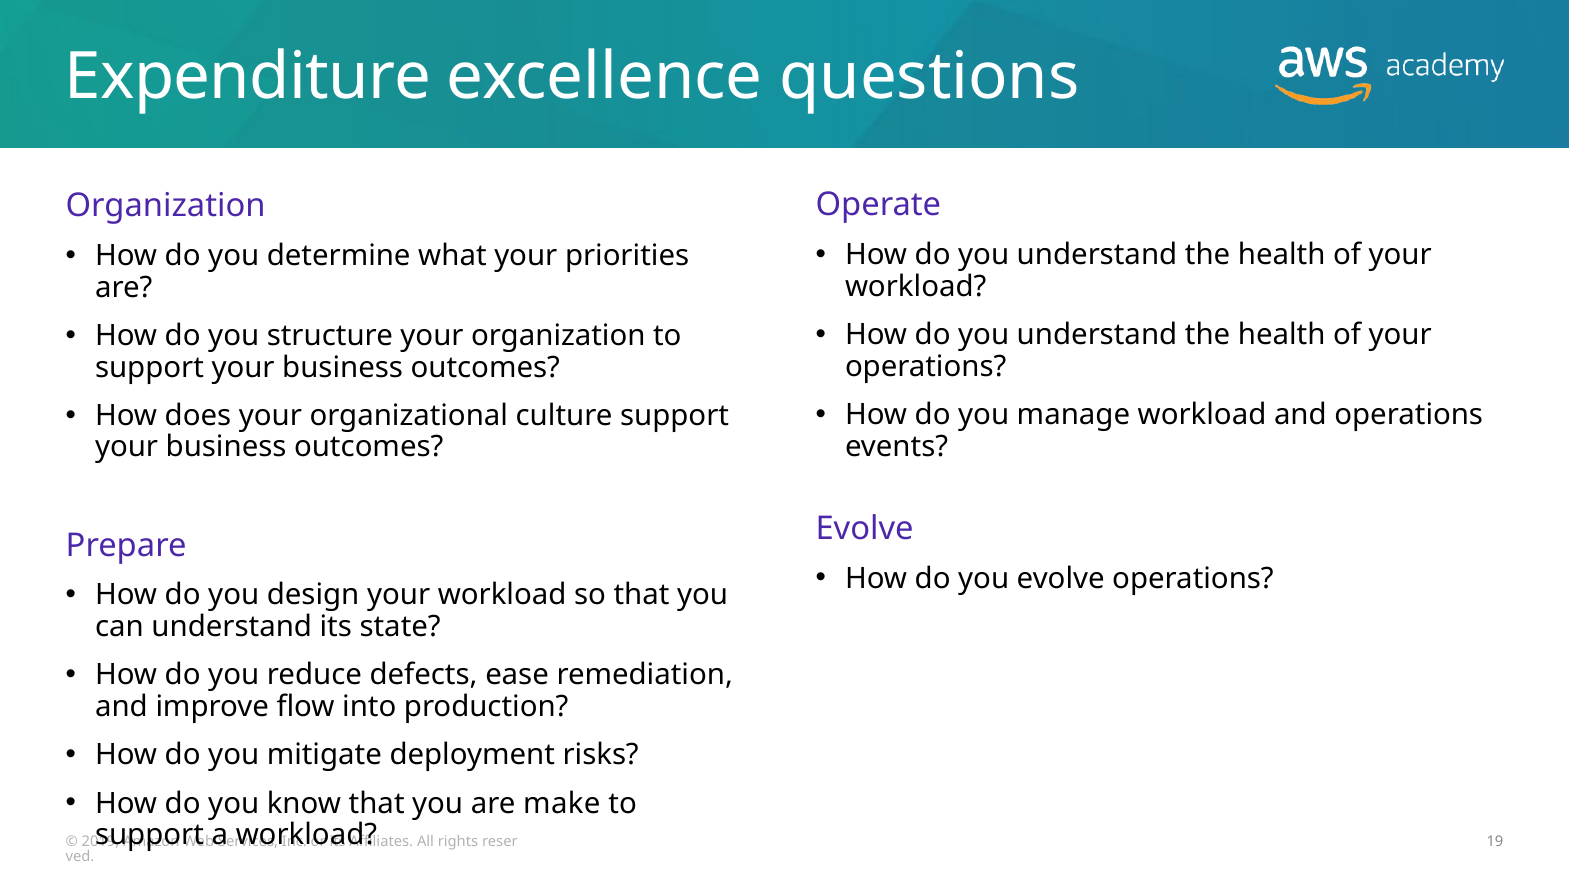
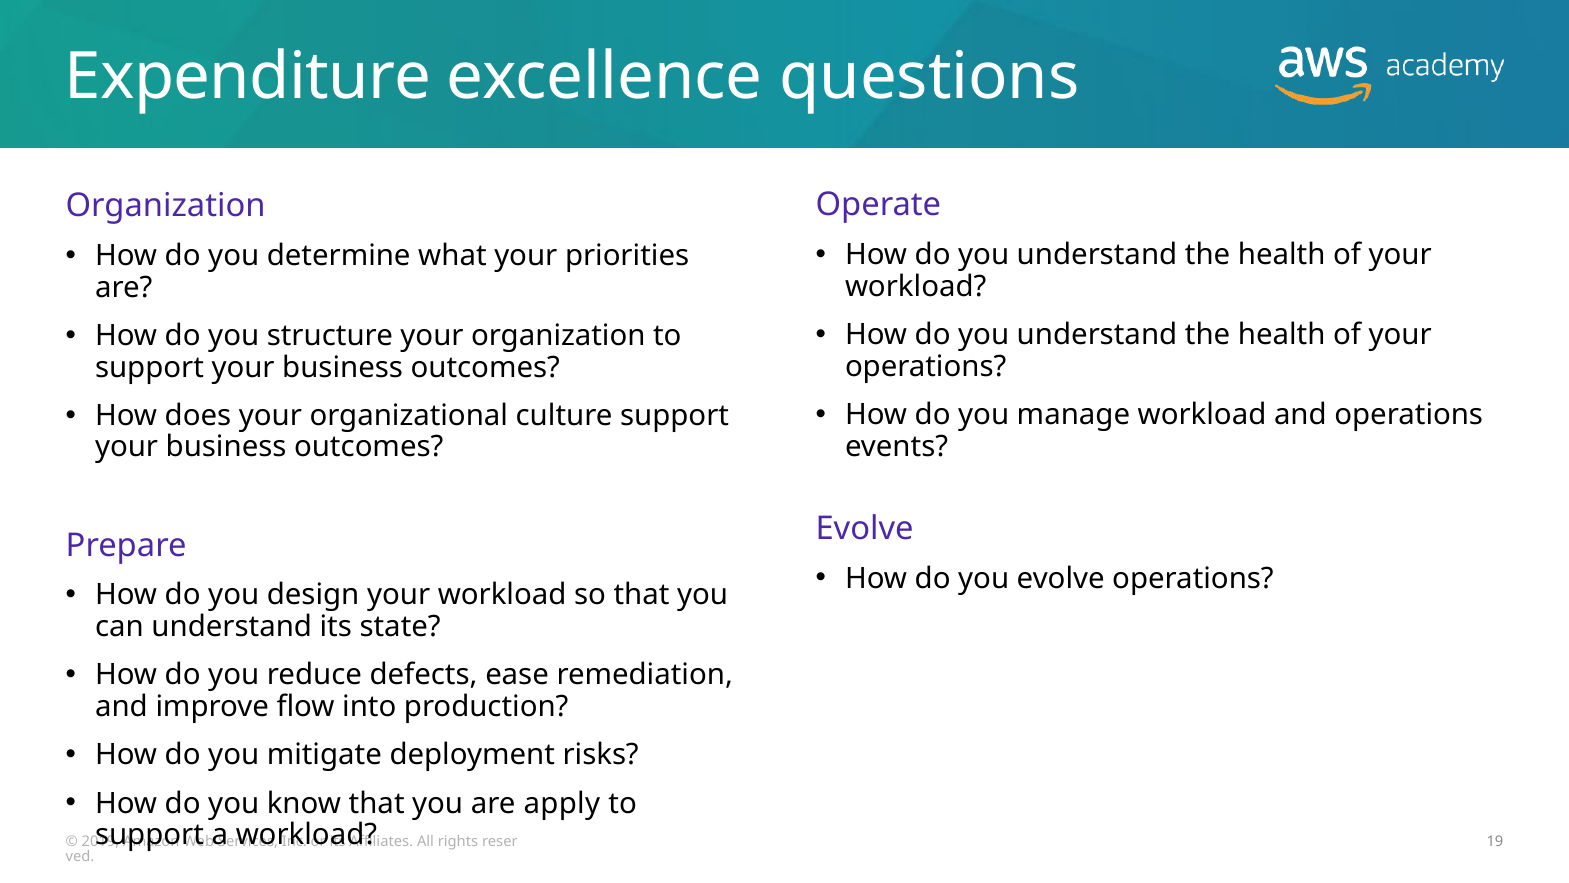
make: make -> apply
